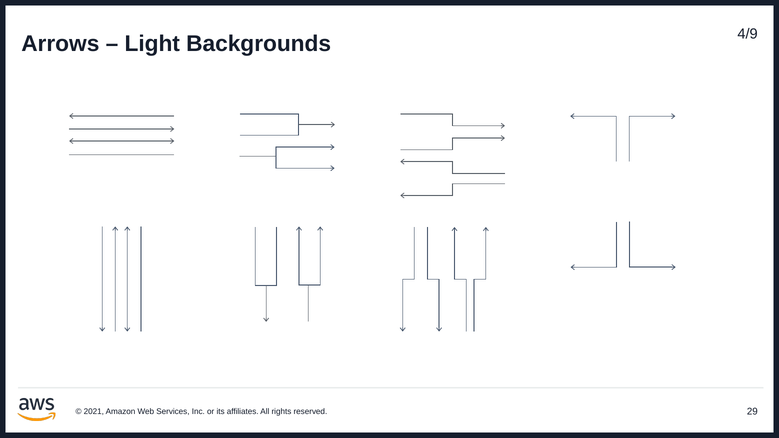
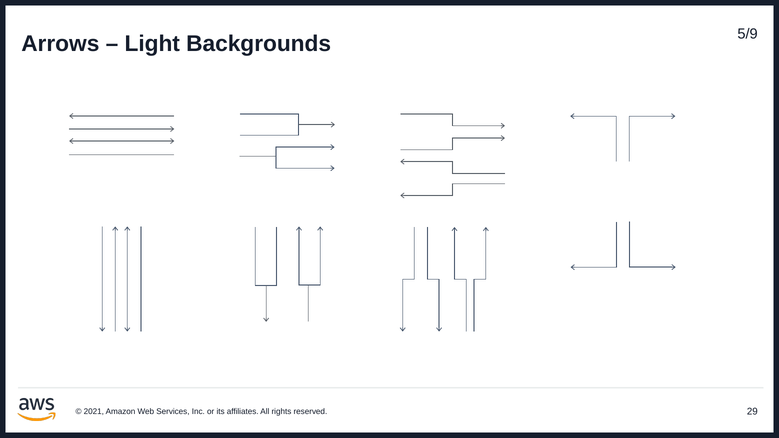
4/9: 4/9 -> 5/9
